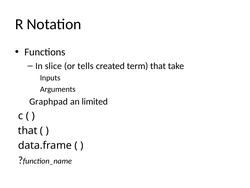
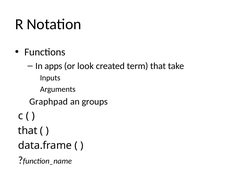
slice: slice -> apps
tells: tells -> look
limited: limited -> groups
